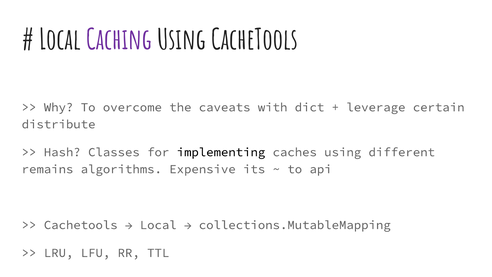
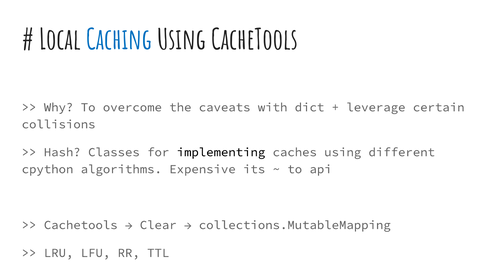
Caching colour: purple -> blue
distribute: distribute -> collisions
remains: remains -> cpython
Local at (158, 225): Local -> Clear
